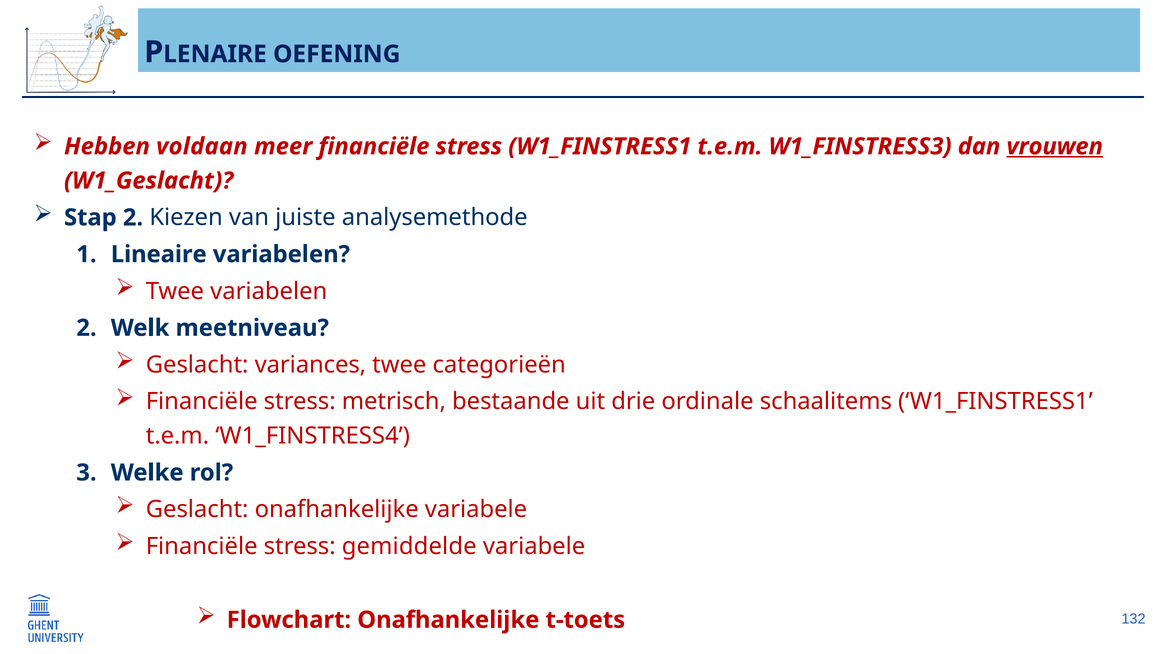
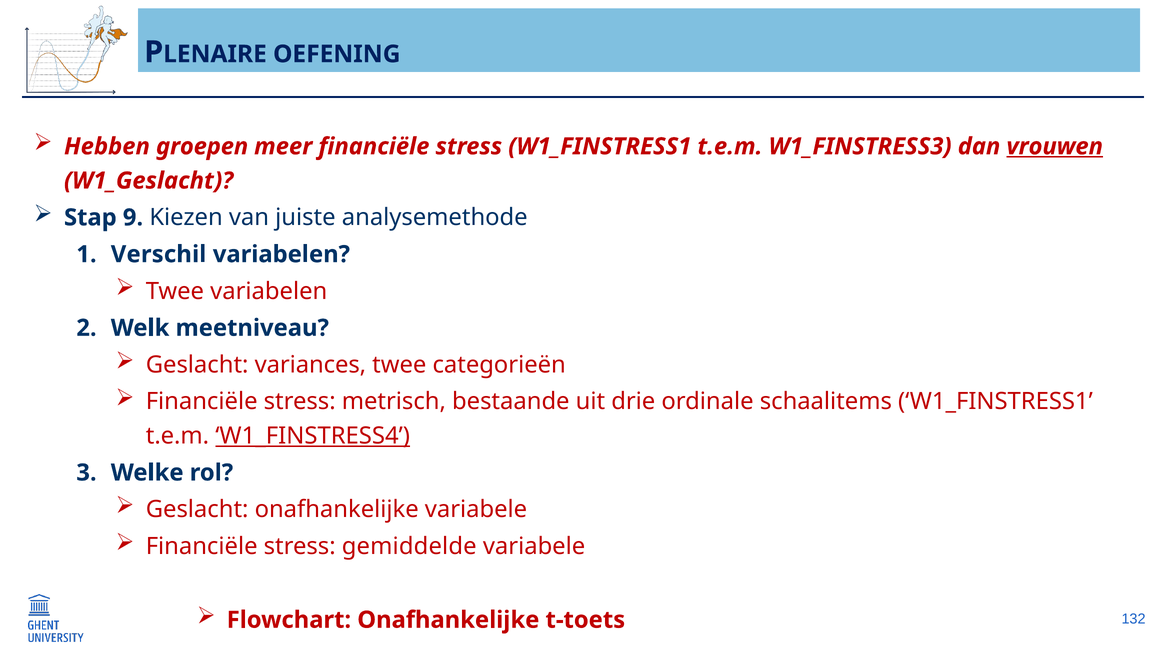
voldaan: voldaan -> groepen
Stap 2: 2 -> 9
Lineaire: Lineaire -> Verschil
W1_FINSTRESS4 underline: none -> present
